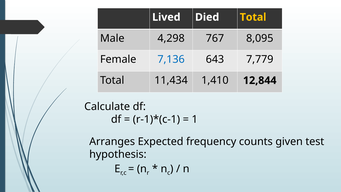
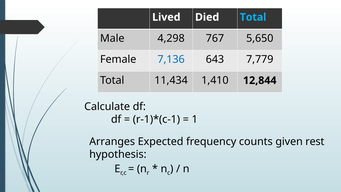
Total at (253, 17) colour: yellow -> light blue
8,095: 8,095 -> 5,650
test: test -> rest
